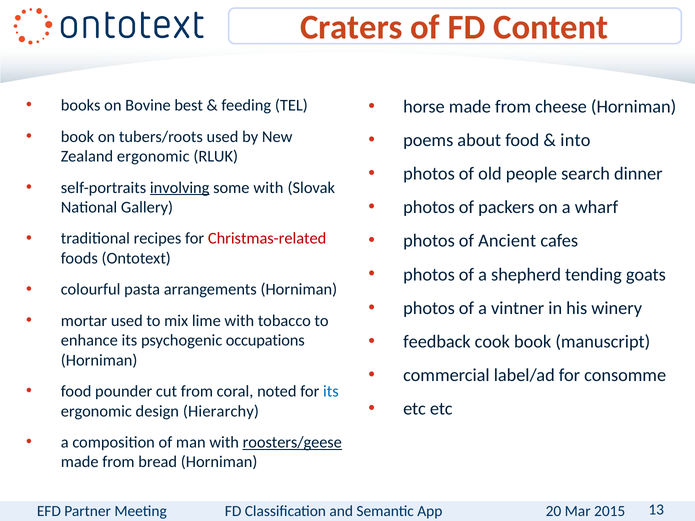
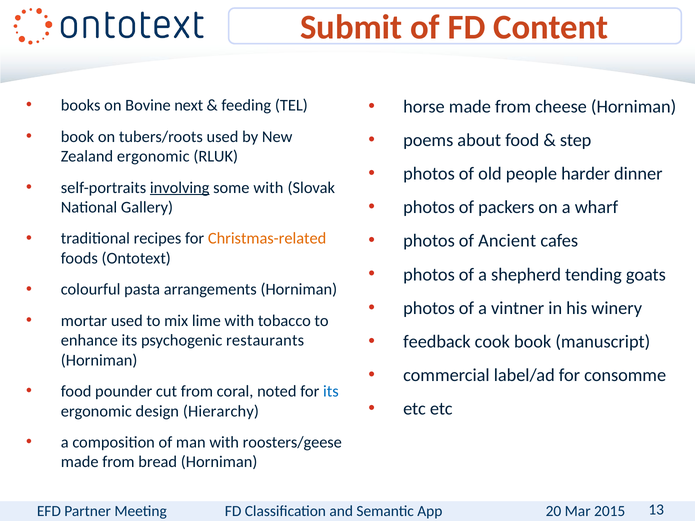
Craters: Craters -> Submit
best: best -> next
into: into -> step
search: search -> harder
Christmas-related colour: red -> orange
occupations: occupations -> restaurants
roosters/geese underline: present -> none
